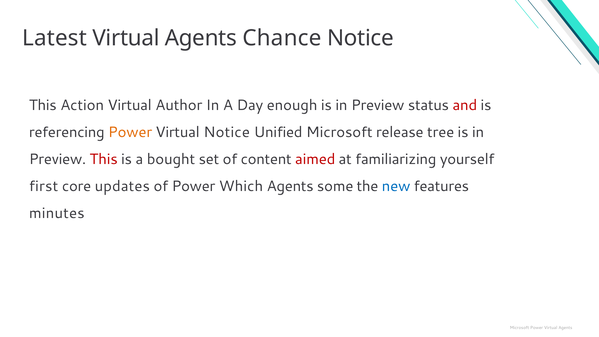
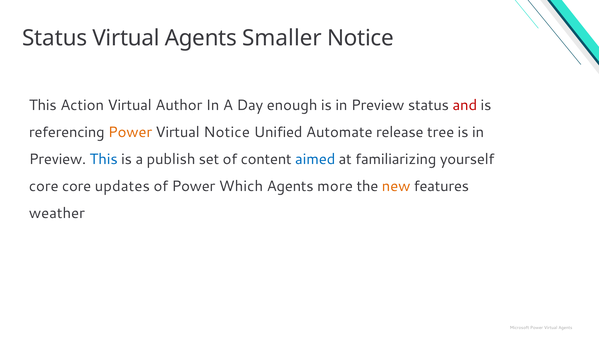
Latest at (55, 38): Latest -> Status
Chance: Chance -> Smaller
Unified Microsoft: Microsoft -> Automate
This at (104, 159) colour: red -> blue
bought: bought -> publish
aimed colour: red -> blue
first at (44, 186): first -> core
some: some -> more
new colour: blue -> orange
minutes: minutes -> weather
